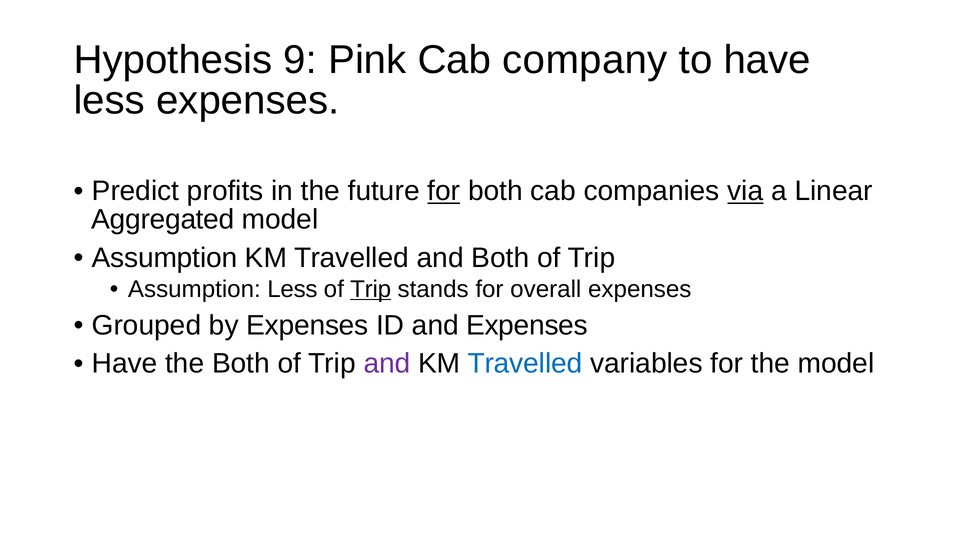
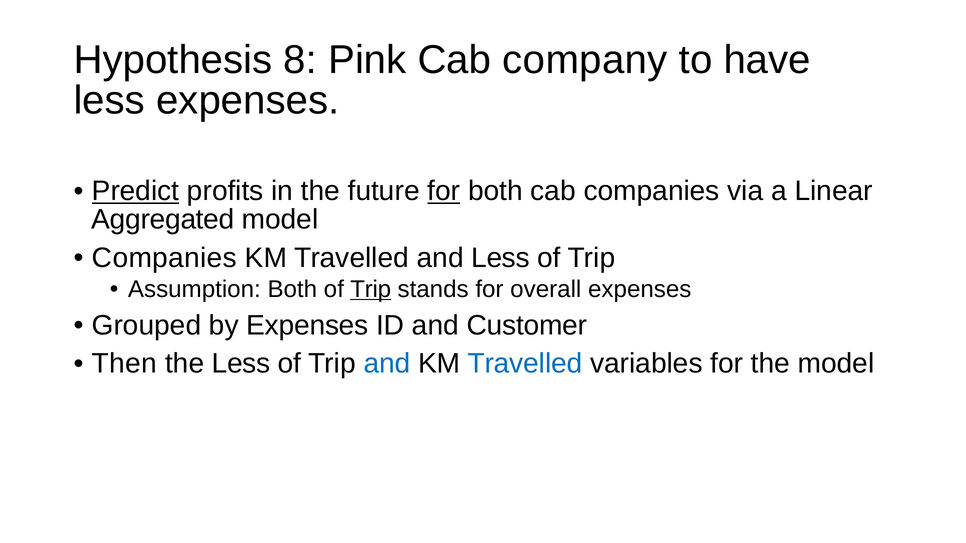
9: 9 -> 8
Predict underline: none -> present
via underline: present -> none
Assumption at (165, 258): Assumption -> Companies
and Both: Both -> Less
Assumption Less: Less -> Both
and Expenses: Expenses -> Customer
Have at (125, 364): Have -> Then
the Both: Both -> Less
and at (387, 364) colour: purple -> blue
